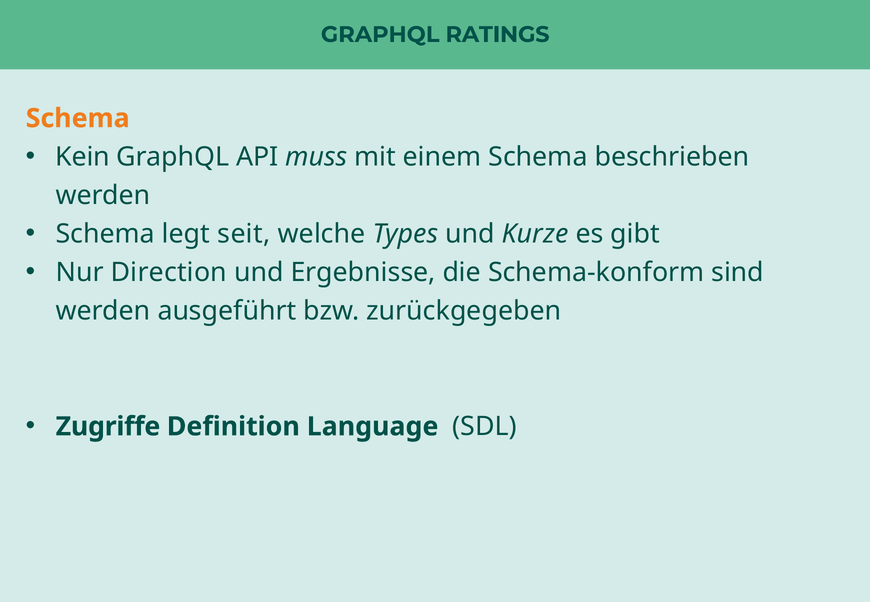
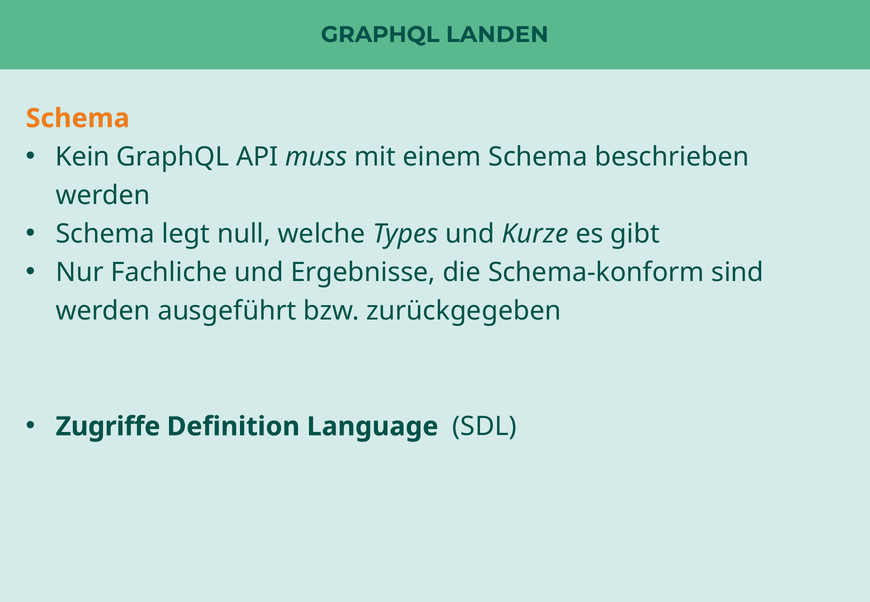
RATINGS: RATINGS -> LANDEN
seit: seit -> null
Direction: Direction -> Fachliche
